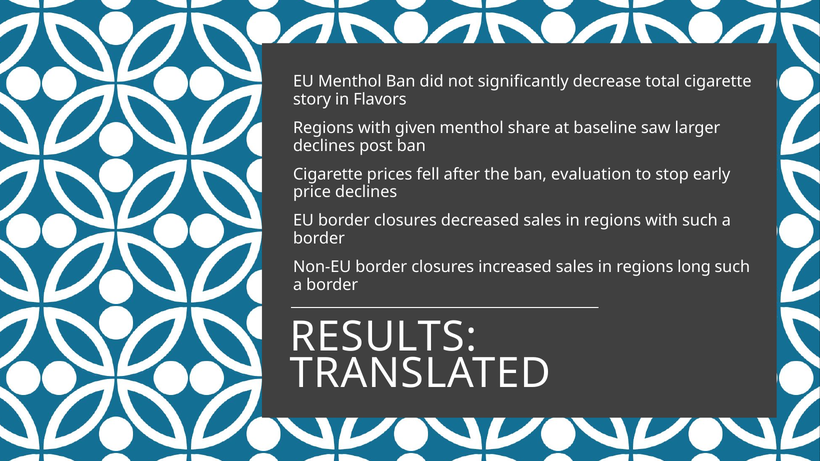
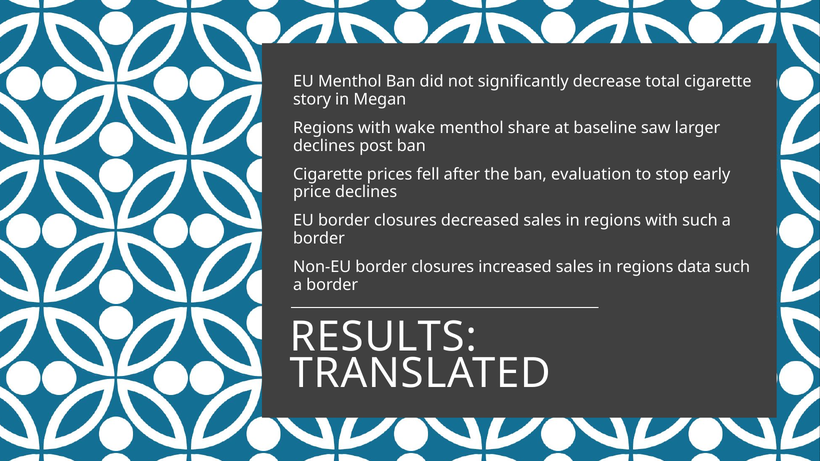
Flavors: Flavors -> Megan
given: given -> wake
long: long -> data
